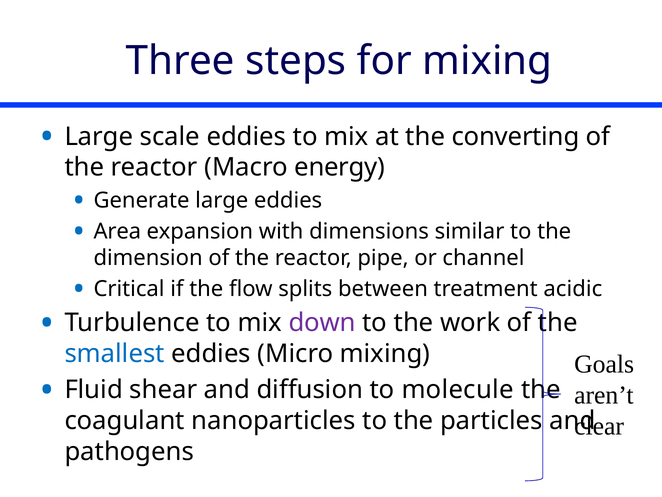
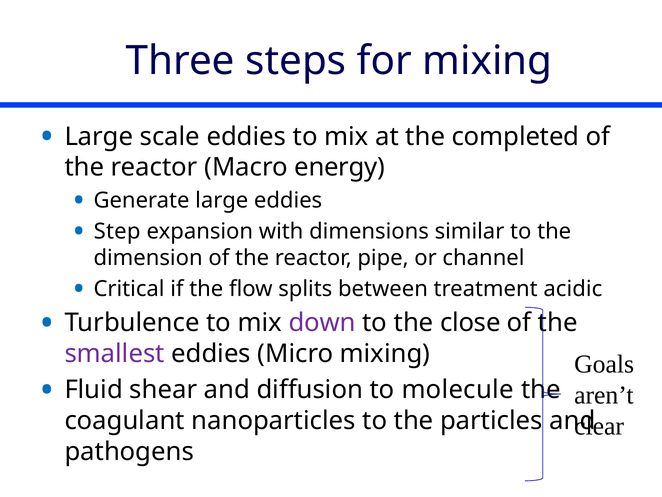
converting: converting -> completed
Area: Area -> Step
work: work -> close
smallest colour: blue -> purple
